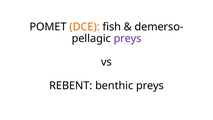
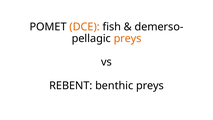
preys at (128, 38) colour: purple -> orange
